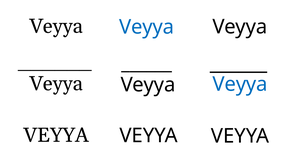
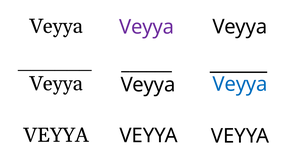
Veyya at (147, 27) colour: blue -> purple
